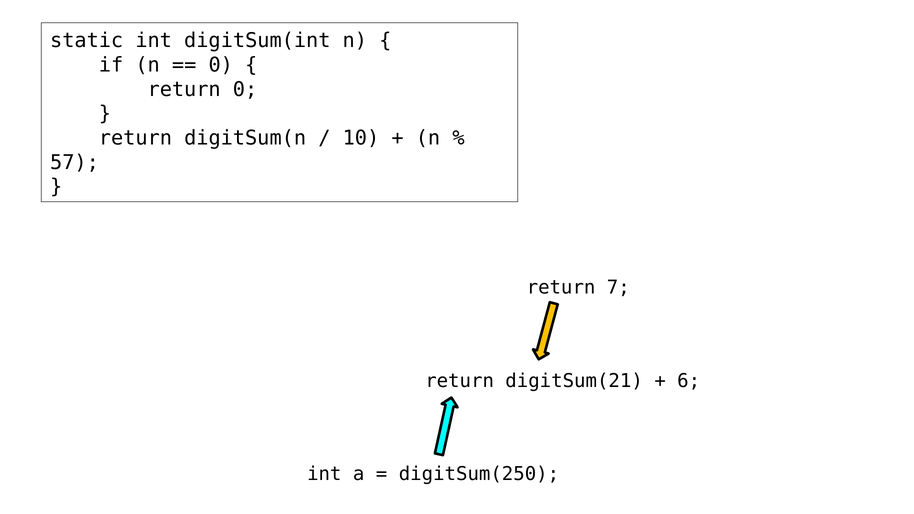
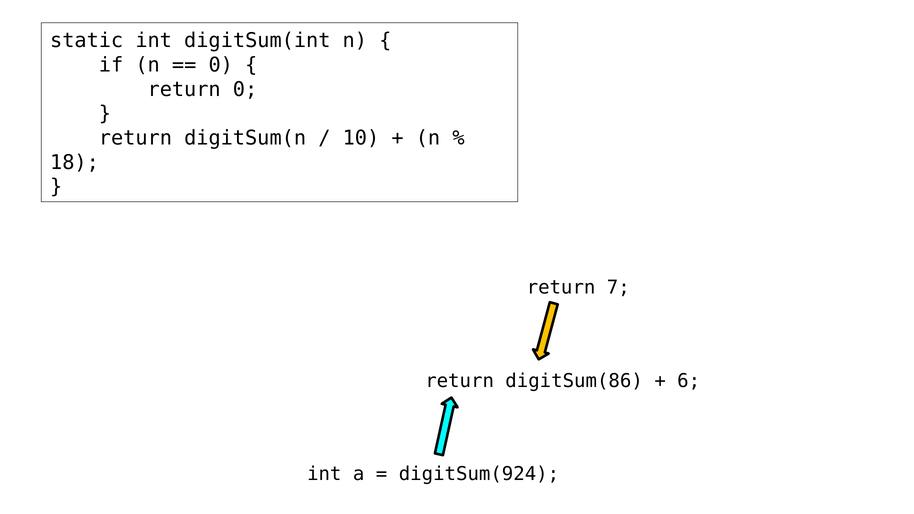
57: 57 -> 18
digitSum(21: digitSum(21 -> digitSum(86
digitSum(250: digitSum(250 -> digitSum(924
